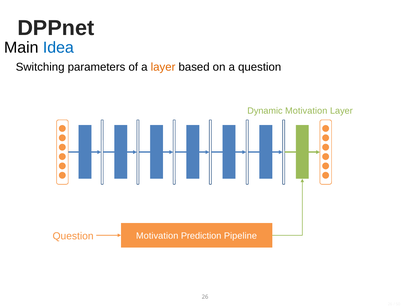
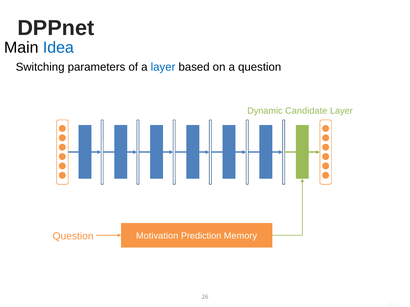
layer at (163, 67) colour: orange -> blue
Dynamic Motivation: Motivation -> Candidate
Pipeline: Pipeline -> Memory
